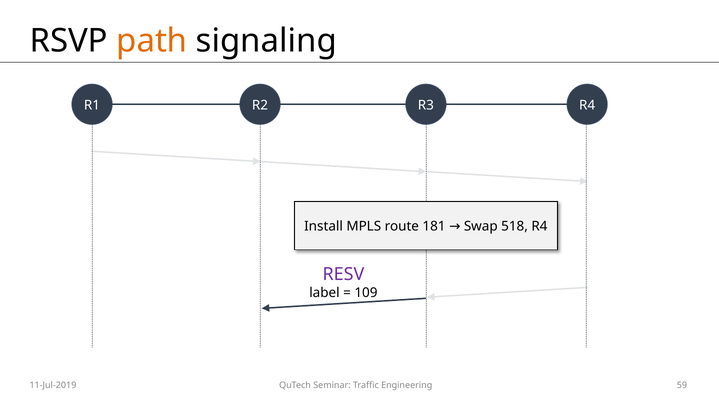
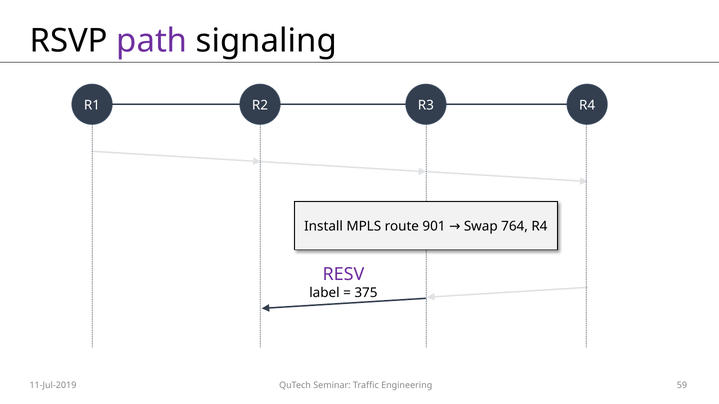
path colour: orange -> purple
181: 181 -> 901
518: 518 -> 764
109: 109 -> 375
